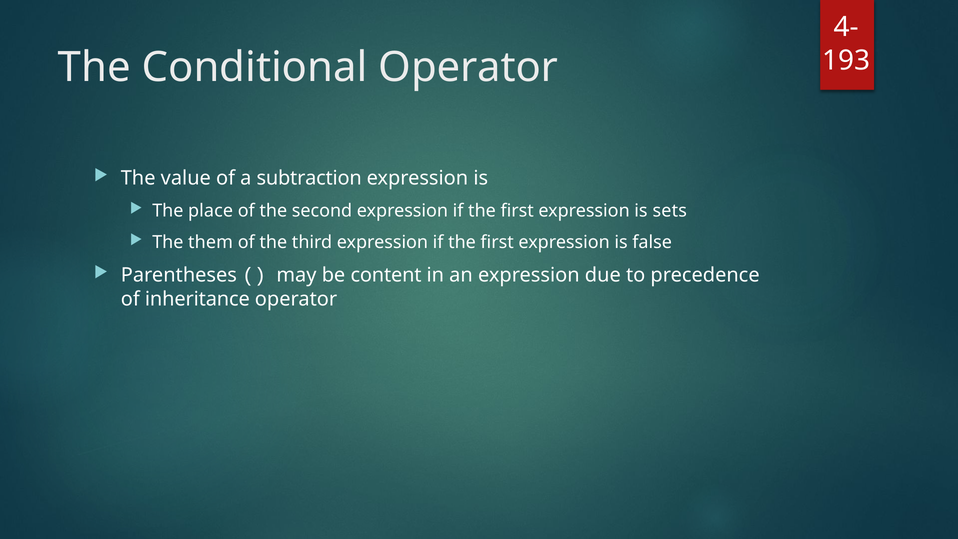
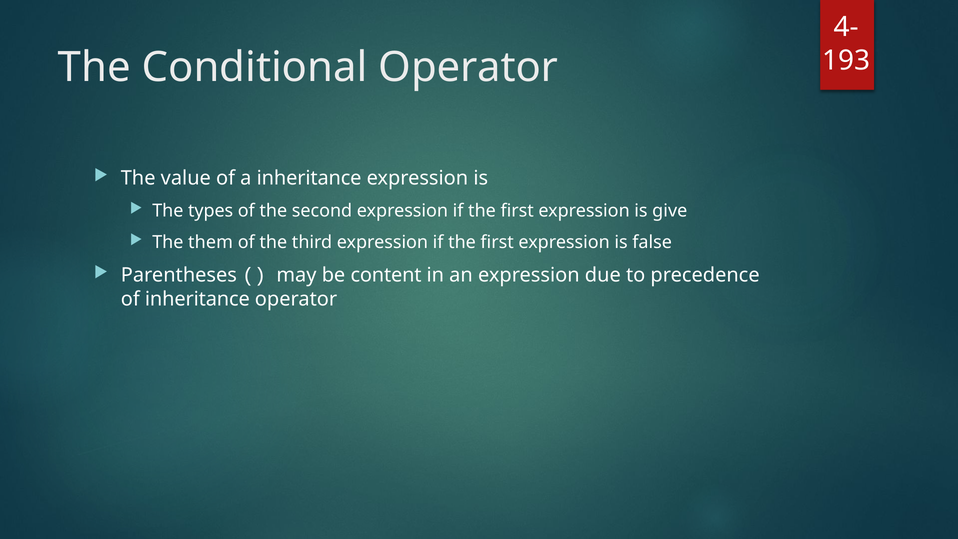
a subtraction: subtraction -> inheritance
place: place -> types
sets: sets -> give
